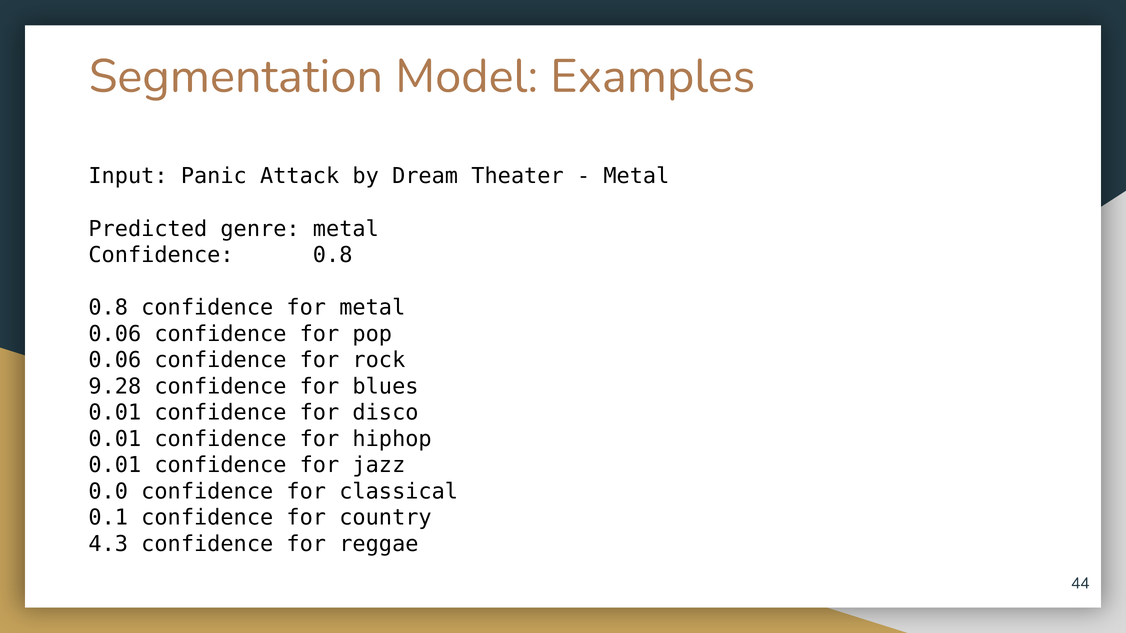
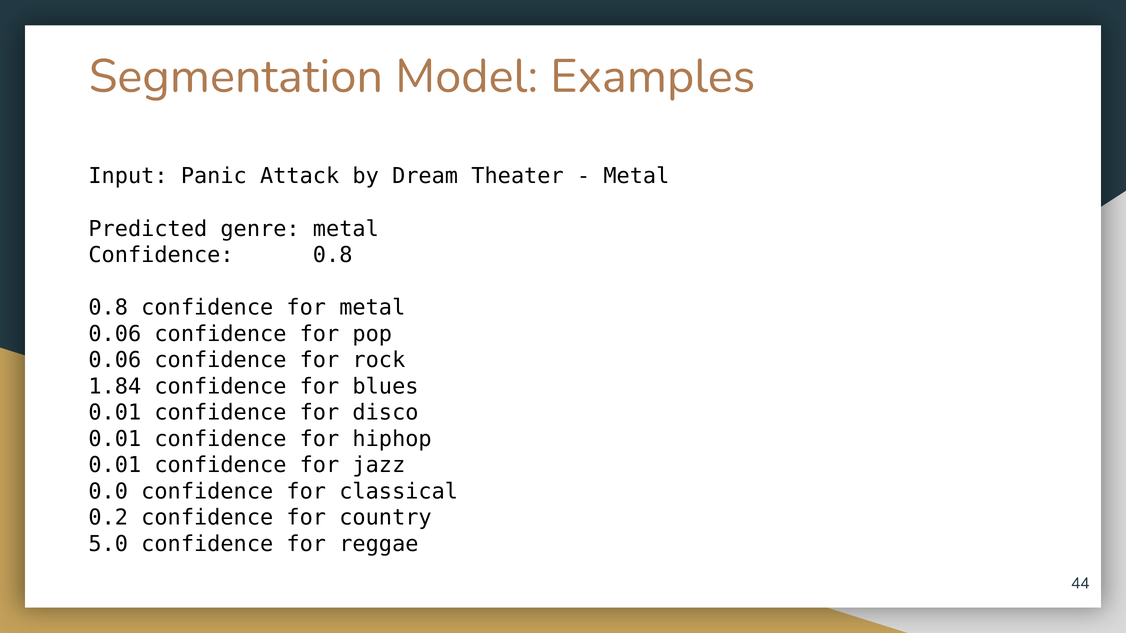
9.28: 9.28 -> 1.84
0.1: 0.1 -> 0.2
4.3: 4.3 -> 5.0
